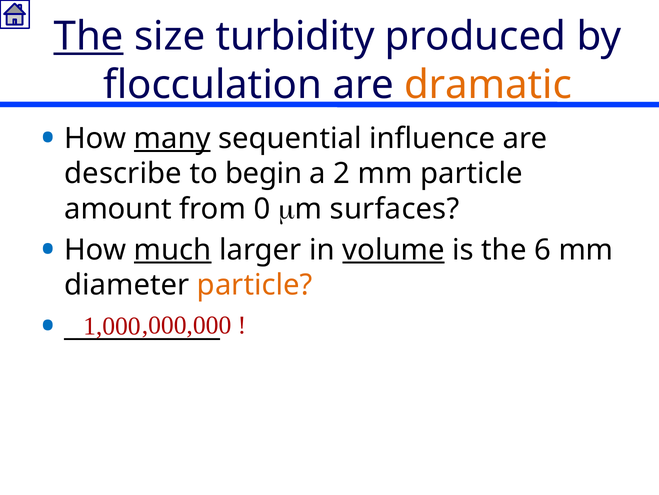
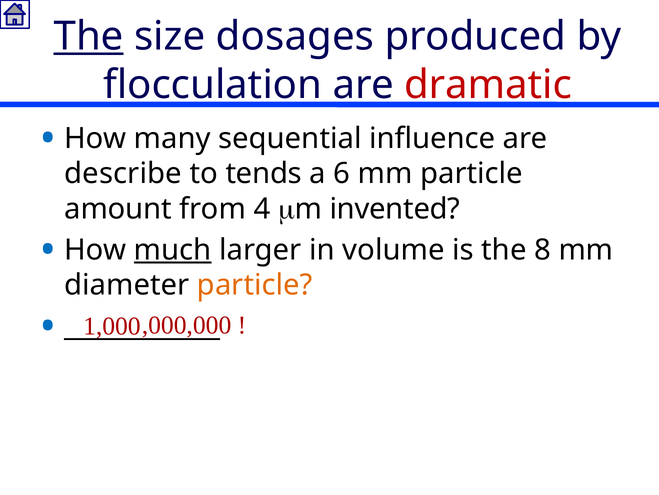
turbidity: turbidity -> dosages
dramatic colour: orange -> red
many underline: present -> none
begin: begin -> tends
2: 2 -> 6
0: 0 -> 4
surfaces: surfaces -> invented
volume underline: present -> none
6: 6 -> 8
